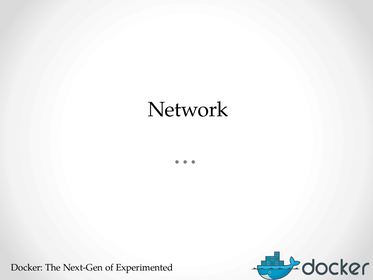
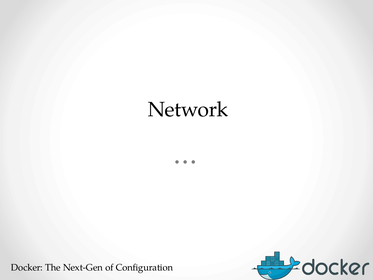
Experimented: Experimented -> Configuration
